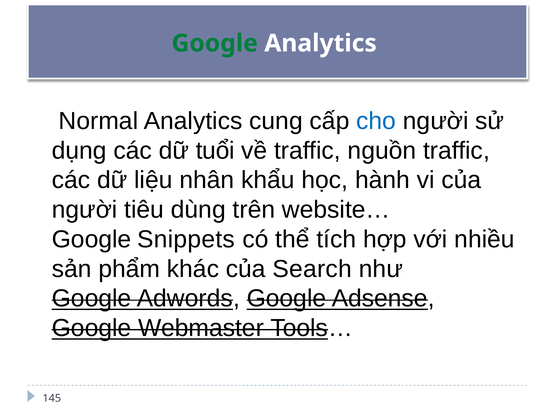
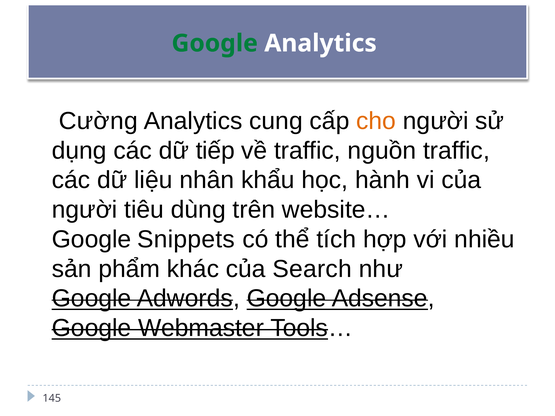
Normal: Normal -> Cường
cho colour: blue -> orange
tuổi: tuổi -> tiếp
